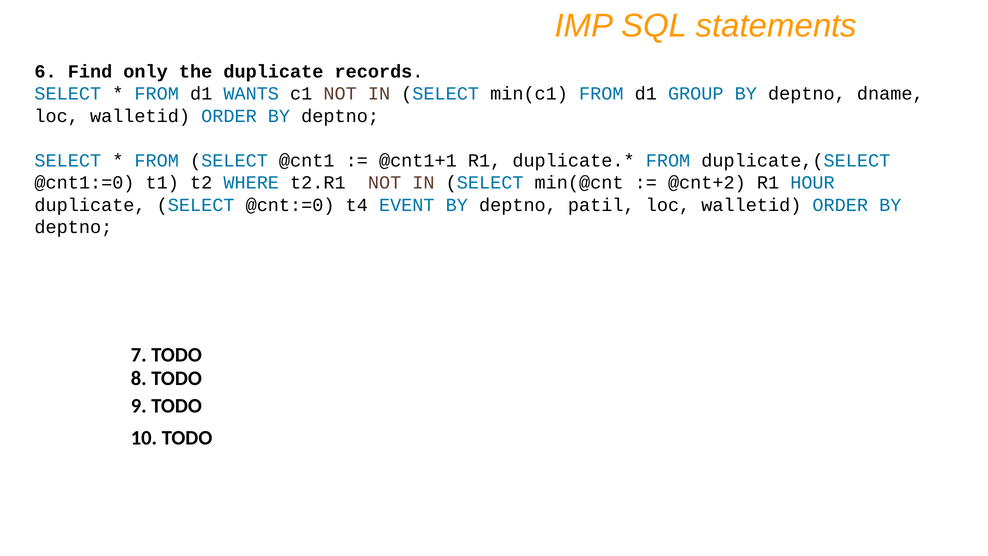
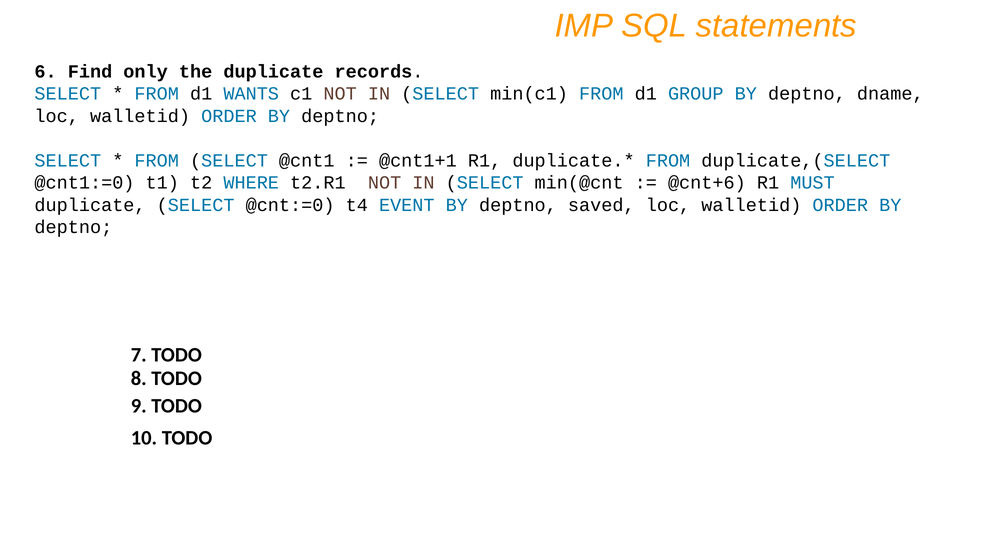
@cnt+2: @cnt+2 -> @cnt+6
HOUR: HOUR -> MUST
patil: patil -> saved
